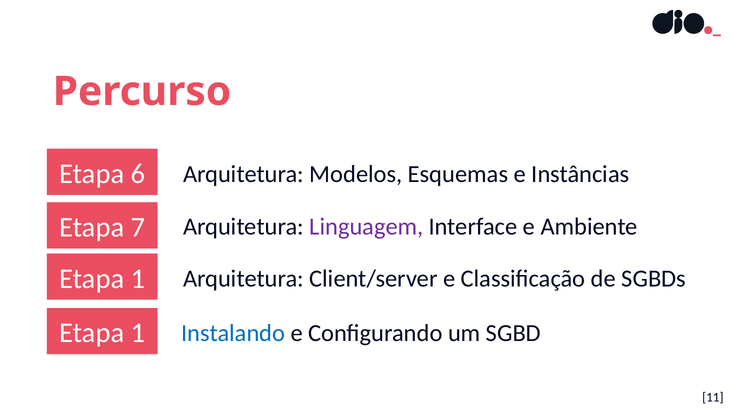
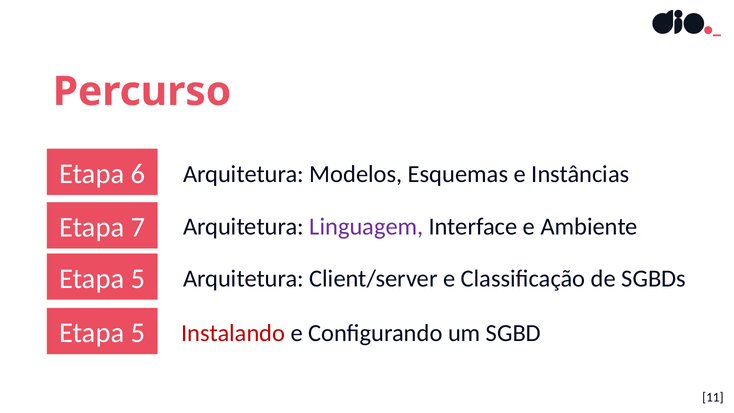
1 at (138, 279): 1 -> 5
1 at (138, 333): 1 -> 5
Instalando colour: blue -> red
